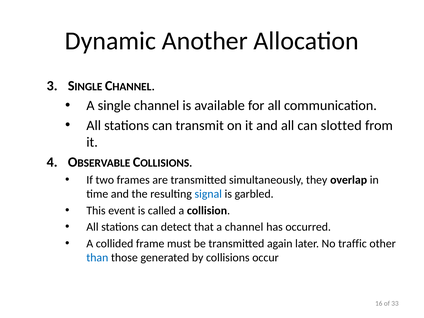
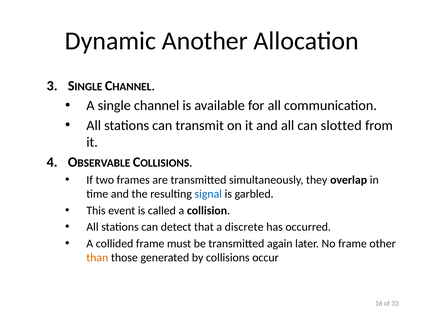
a channel: channel -> discrete
No traffic: traffic -> frame
than colour: blue -> orange
